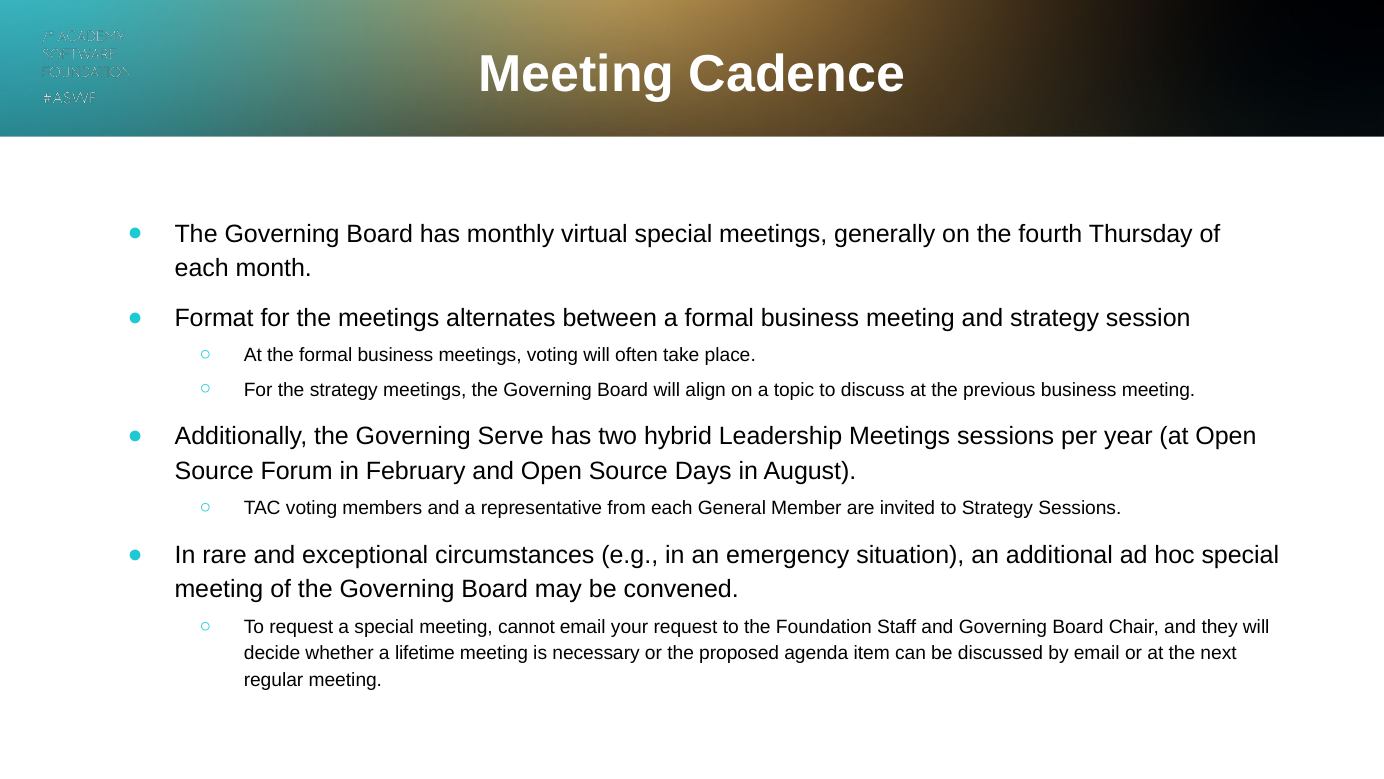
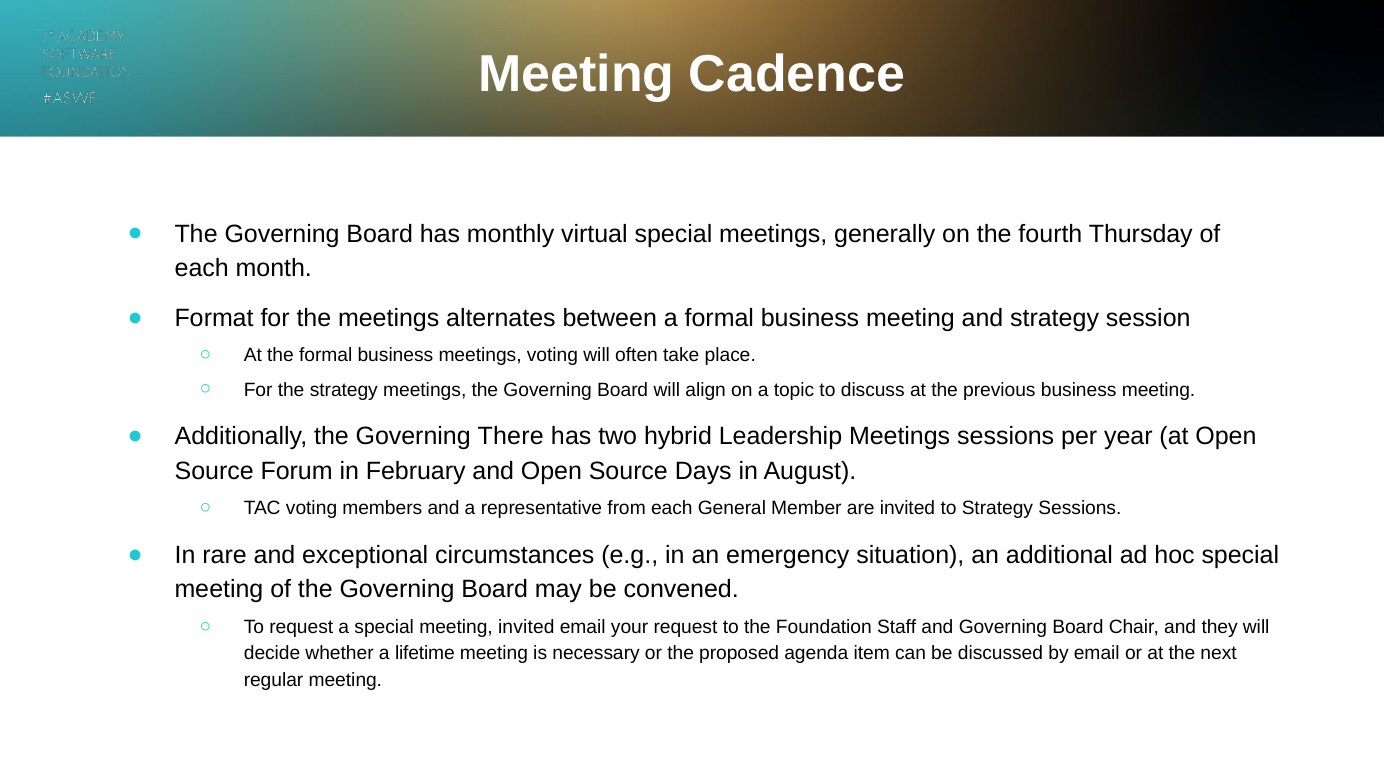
Serve: Serve -> There
meeting cannot: cannot -> invited
